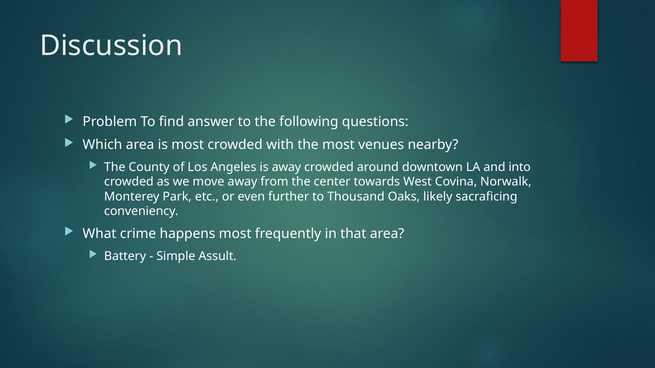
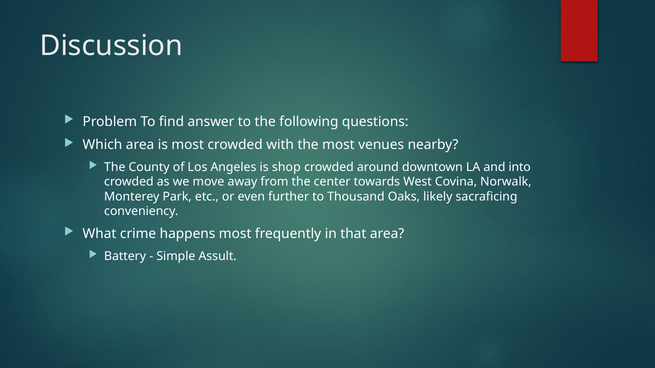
is away: away -> shop
